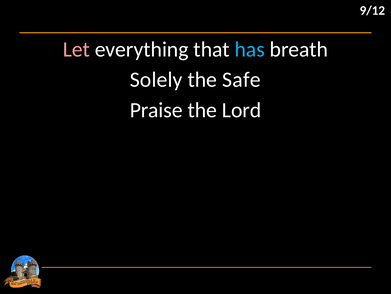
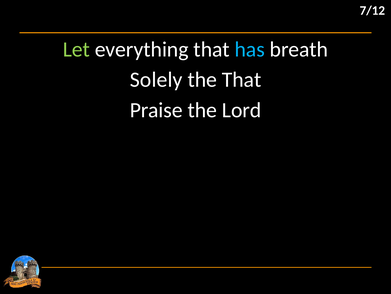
9/12: 9/12 -> 7/12
Let colour: pink -> light green
the Safe: Safe -> That
